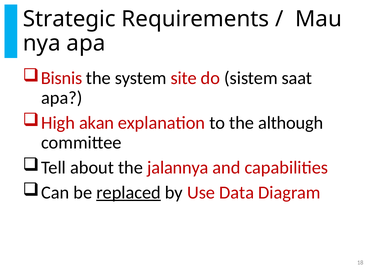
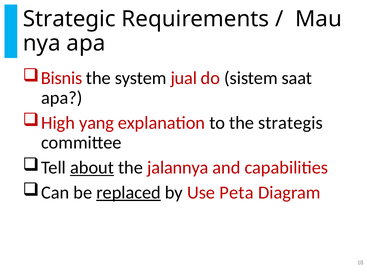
site: site -> jual
akan: akan -> yang
although: although -> strategis
about underline: none -> present
Data: Data -> Peta
